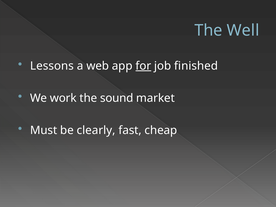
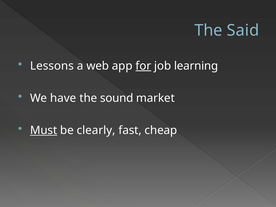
Well: Well -> Said
finished: finished -> learning
work: work -> have
Must underline: none -> present
